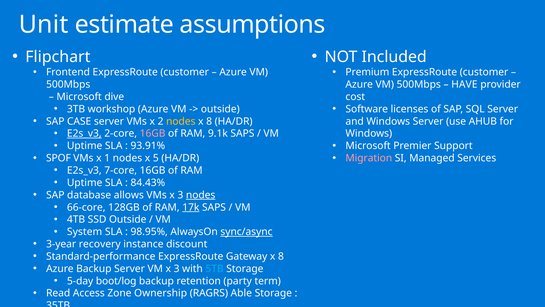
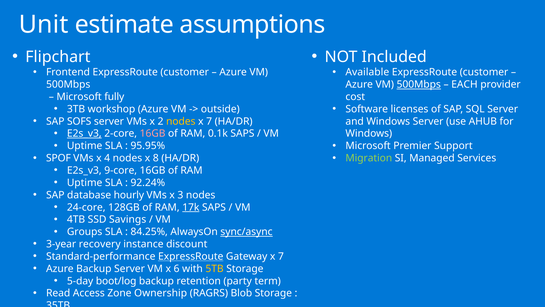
Premium: Premium -> Available
500Mbps at (419, 84) underline: none -> present
HAVE: HAVE -> EACH
dive: dive -> fully
CASE: CASE -> SOFS
8 at (209, 121): 8 -> 7
9.1k: 9.1k -> 0.1k
93.91%: 93.91% -> 95.95%
1: 1 -> 4
5: 5 -> 8
Migration colour: pink -> light green
7-core: 7-core -> 9-core
84.43%: 84.43% -> 92.24%
allows: allows -> hourly
nodes at (201, 195) underline: present -> none
66-core: 66-core -> 24-core
SSD Outside: Outside -> Savings
System: System -> Groups
98.95%: 98.95% -> 84.25%
ExpressRoute at (191, 256) underline: none -> present
Gateway x 8: 8 -> 7
VM x 3: 3 -> 6
5TB colour: light blue -> yellow
Able: Able -> Blob
